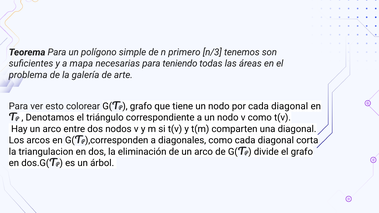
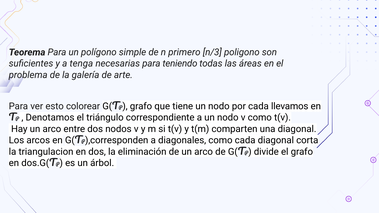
tenemos: tenemos -> poligono
mapa: mapa -> tenga
por cada diagonal: diagonal -> llevamos
